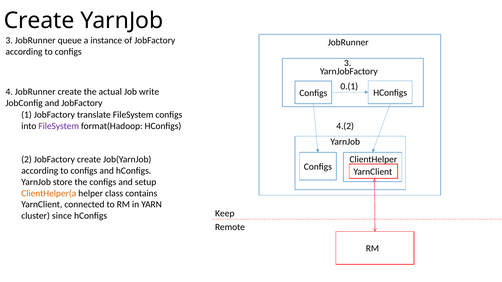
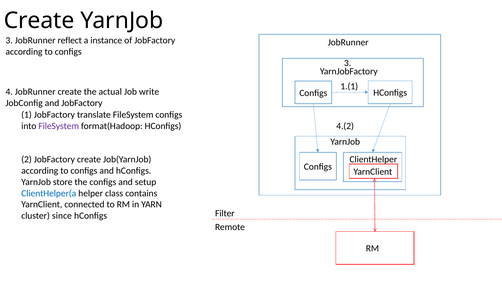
queue: queue -> reflect
0.(1: 0.(1 -> 1.(1
ClientHelper(a colour: orange -> blue
Keep: Keep -> Filter
